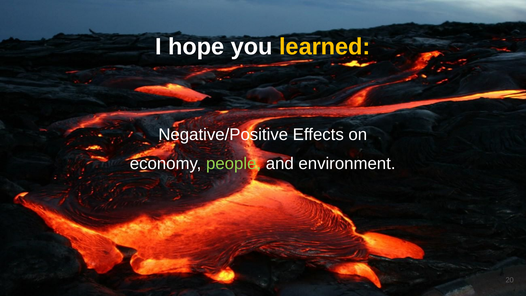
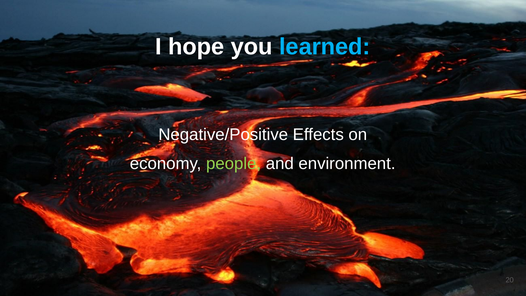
learned colour: yellow -> light blue
